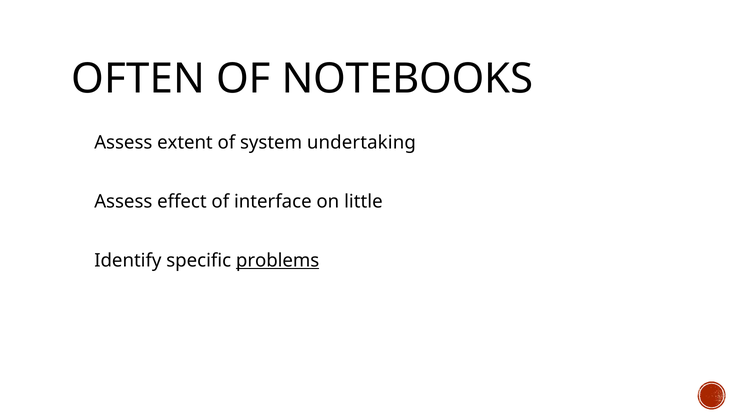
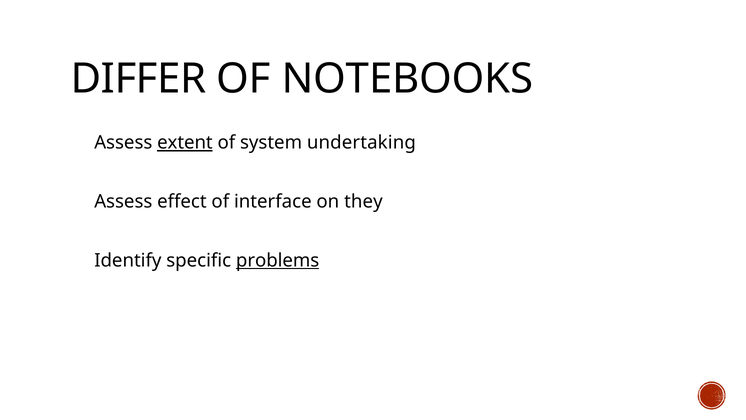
OFTEN: OFTEN -> DIFFER
extent underline: none -> present
little: little -> they
